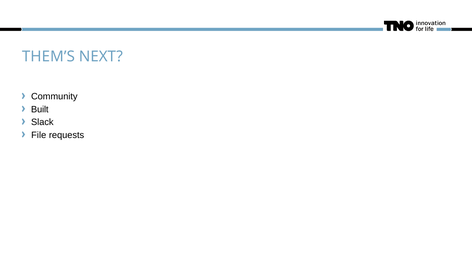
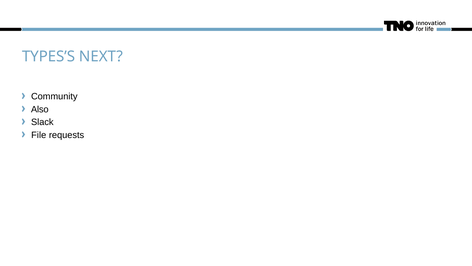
THEM’S: THEM’S -> TYPES’S
Built: Built -> Also
